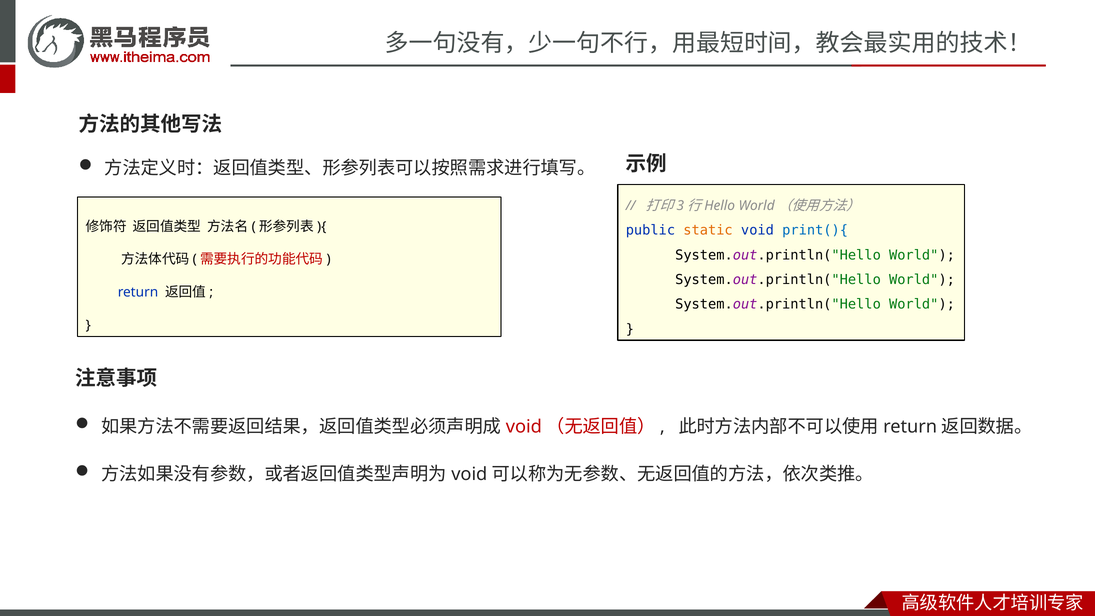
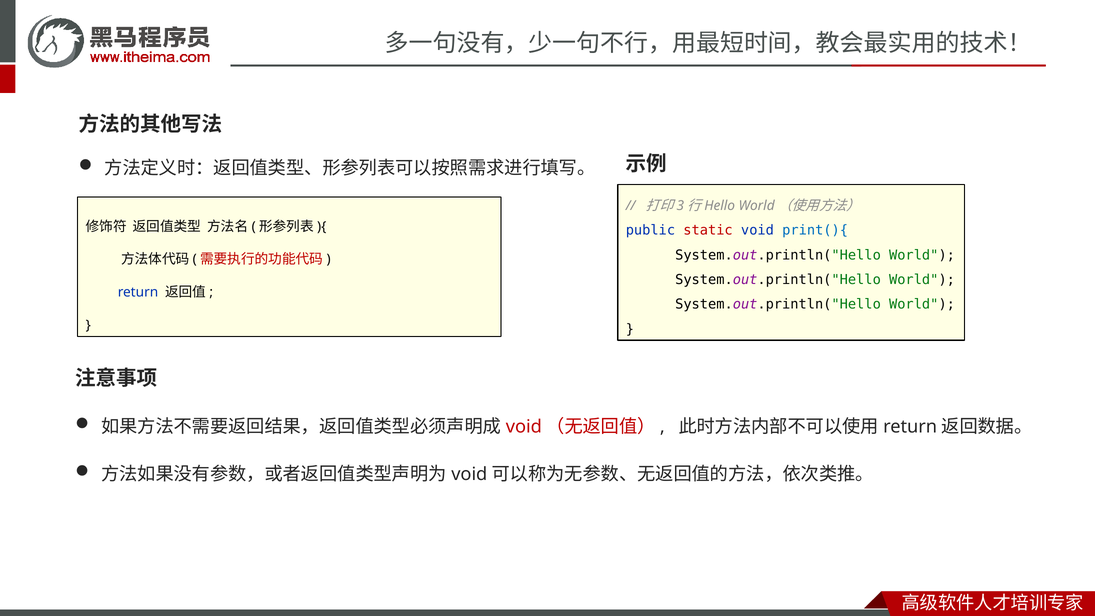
static colour: orange -> red
